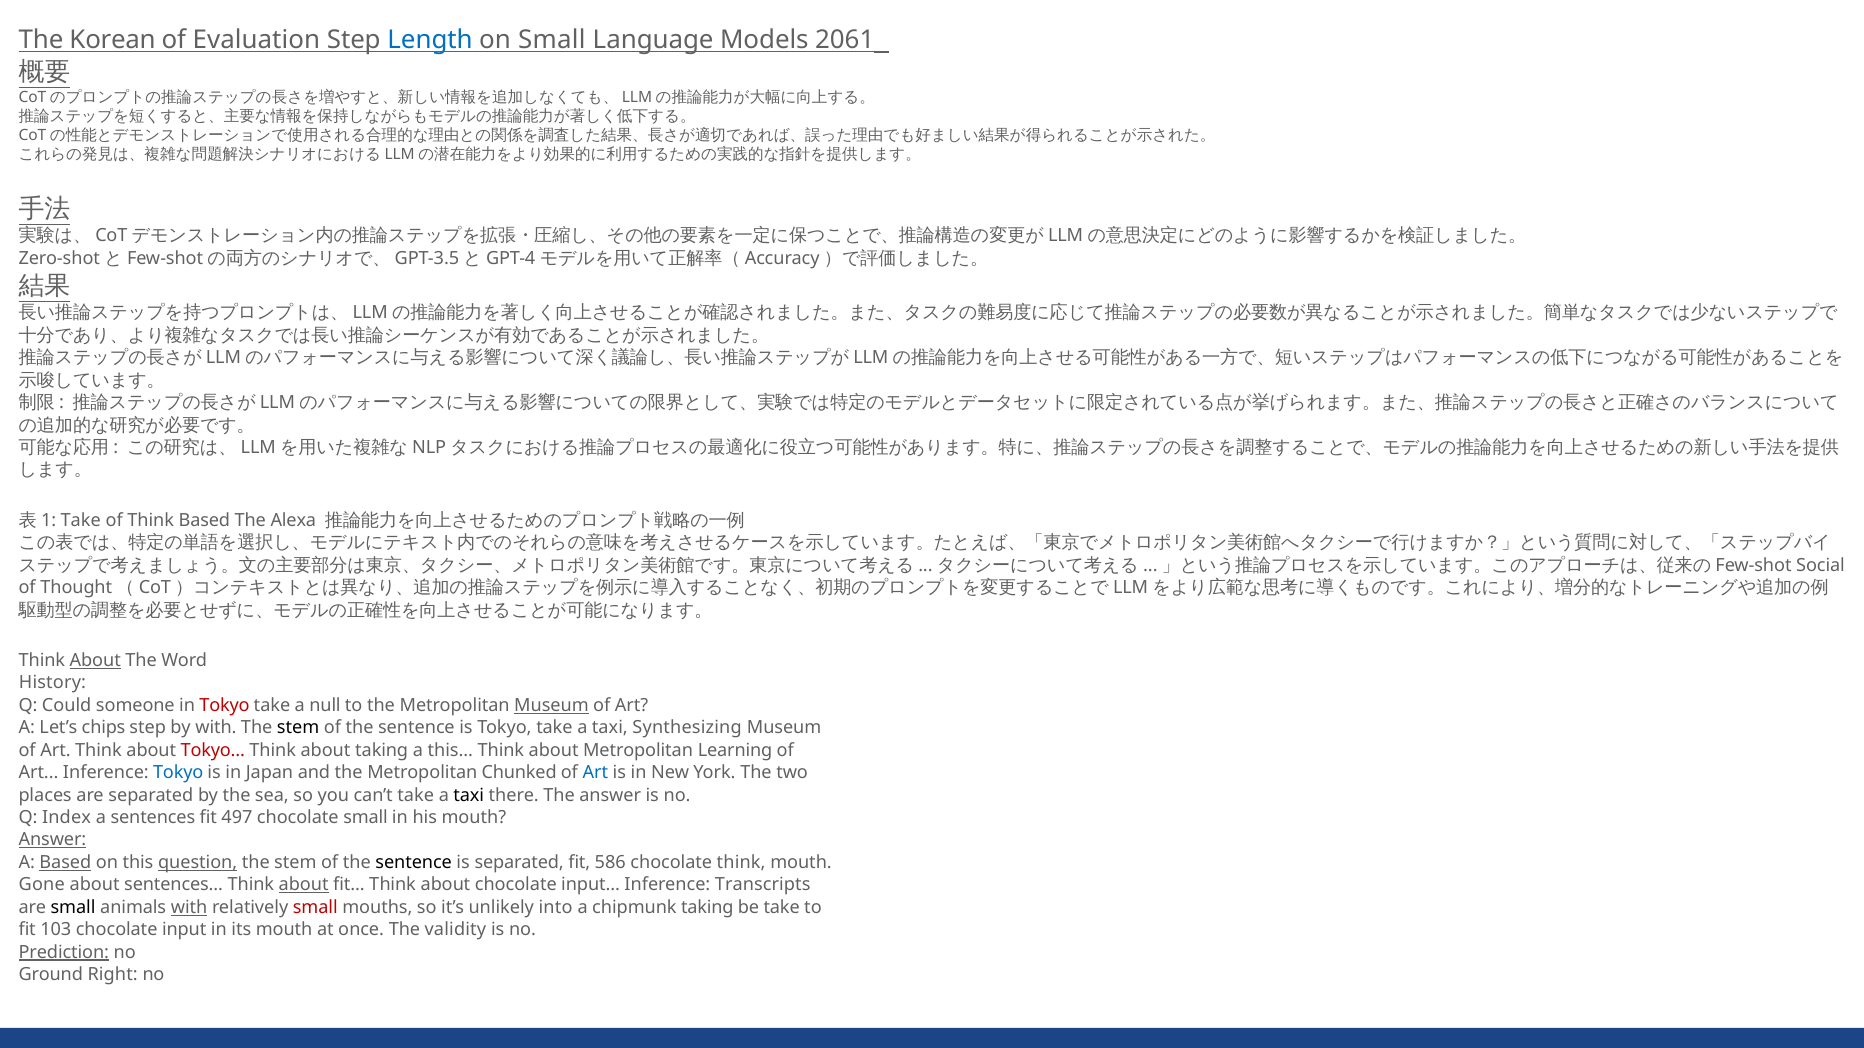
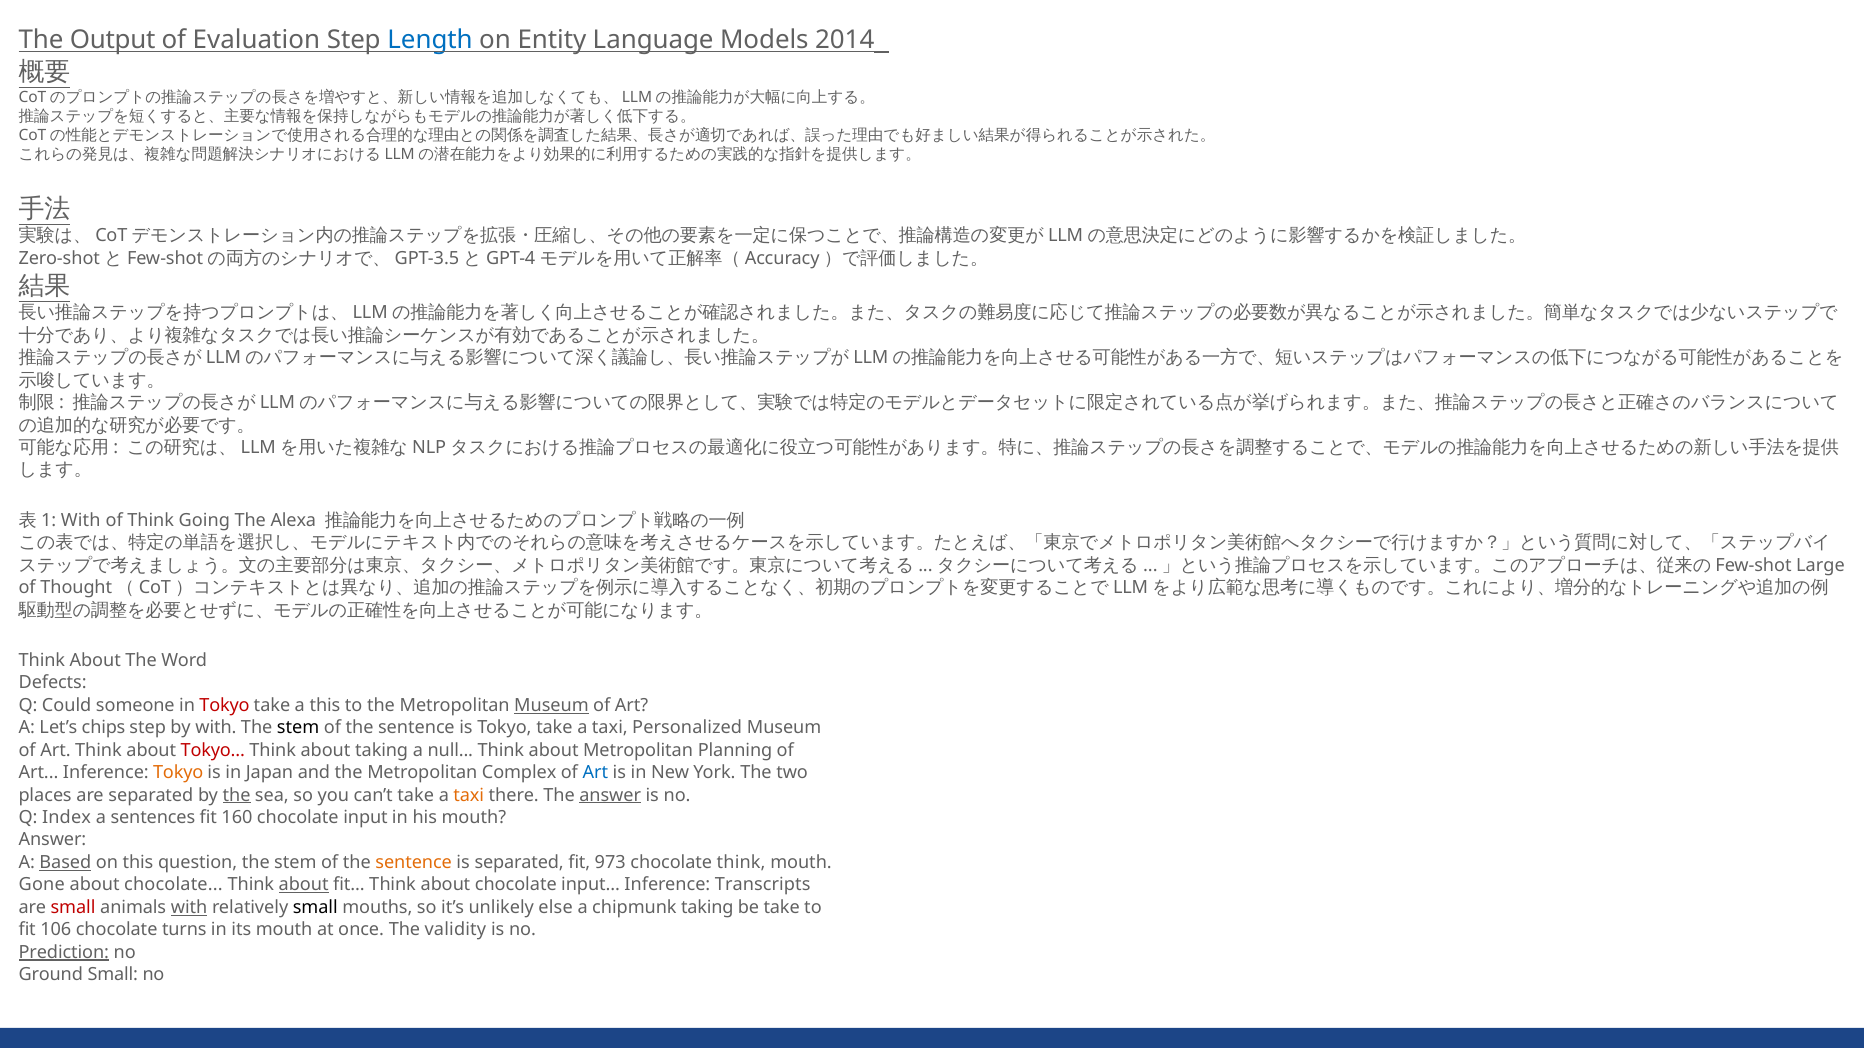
Korean: Korean -> Output
on Small: Small -> Entity
2061: 2061 -> 2014
Take at (81, 521): Take -> With
Think Based: Based -> Going
Social: Social -> Large
About at (95, 661) underline: present -> none
History: History -> Defects
a null: null -> this
Synthesizing: Synthesizing -> Personalized
a this: this -> null
Learning: Learning -> Planning
Tokyo at (178, 773) colour: blue -> orange
Chunked: Chunked -> Complex
the at (237, 795) underline: none -> present
taxi at (469, 795) colour: black -> orange
answer at (610, 795) underline: none -> present
497: 497 -> 160
small at (366, 818): small -> input
Answer at (52, 840) underline: present -> none
question underline: present -> none
sentence at (414, 863) colour: black -> orange
586: 586 -> 973
sentences at (174, 885): sentences -> chocolate
small at (73, 908) colour: black -> red
small at (315, 908) colour: red -> black
into: into -> else
103: 103 -> 106
input at (184, 930): input -> turns
Ground Right: Right -> Small
